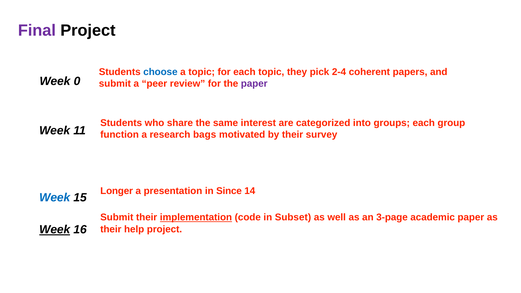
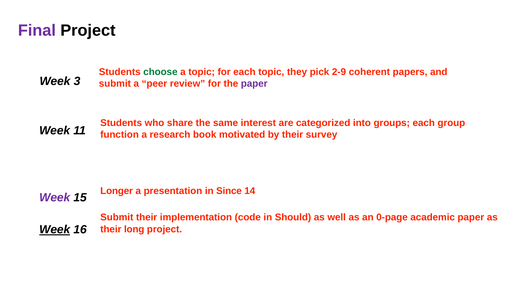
choose colour: blue -> green
2-4: 2-4 -> 2-9
0: 0 -> 3
bags: bags -> book
Week at (55, 198) colour: blue -> purple
implementation underline: present -> none
Subset: Subset -> Should
3-page: 3-page -> 0-page
help: help -> long
